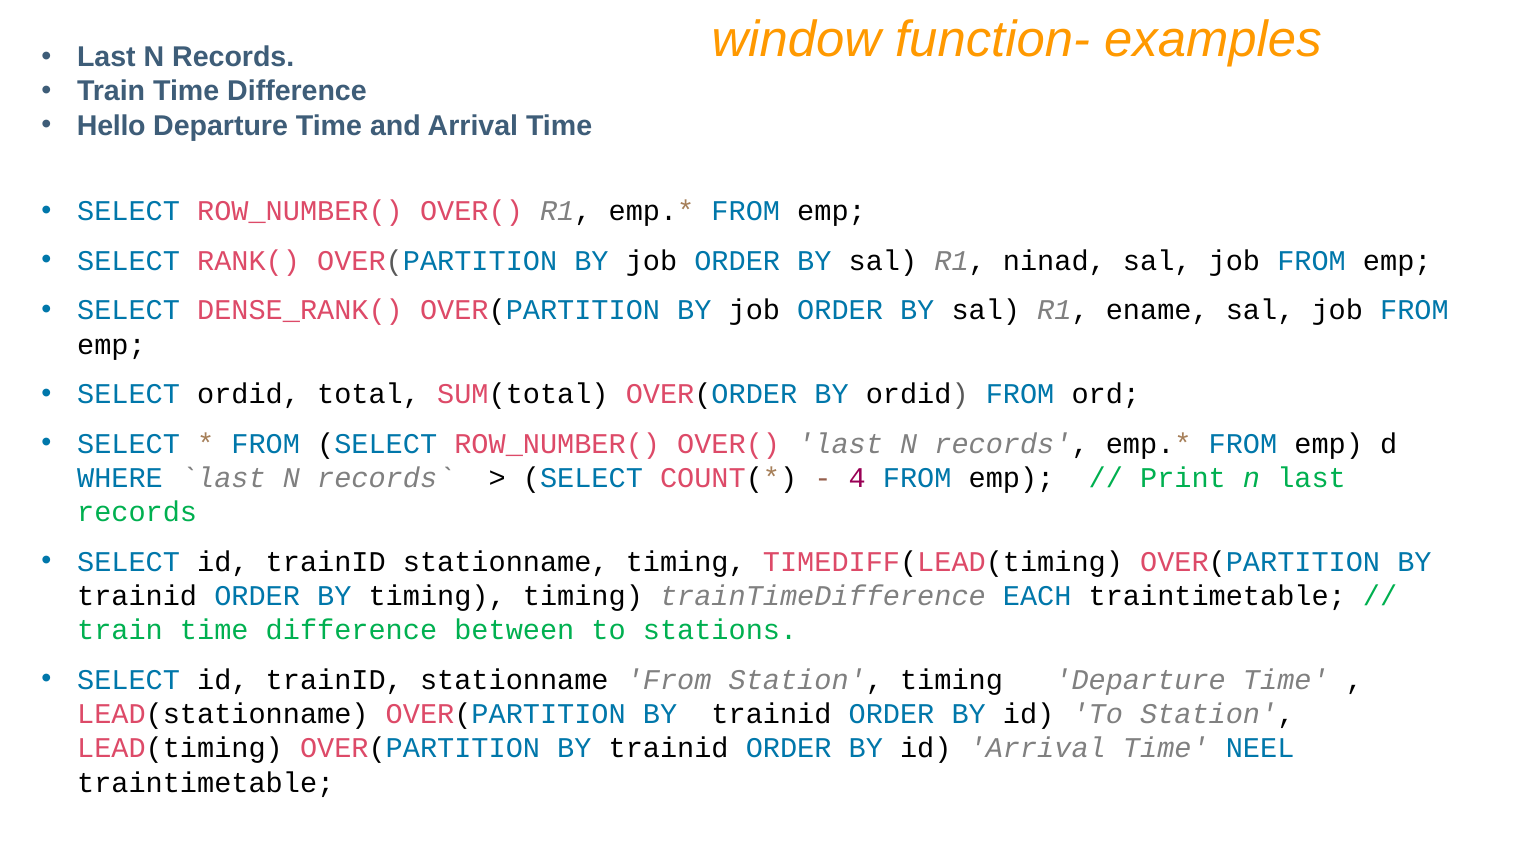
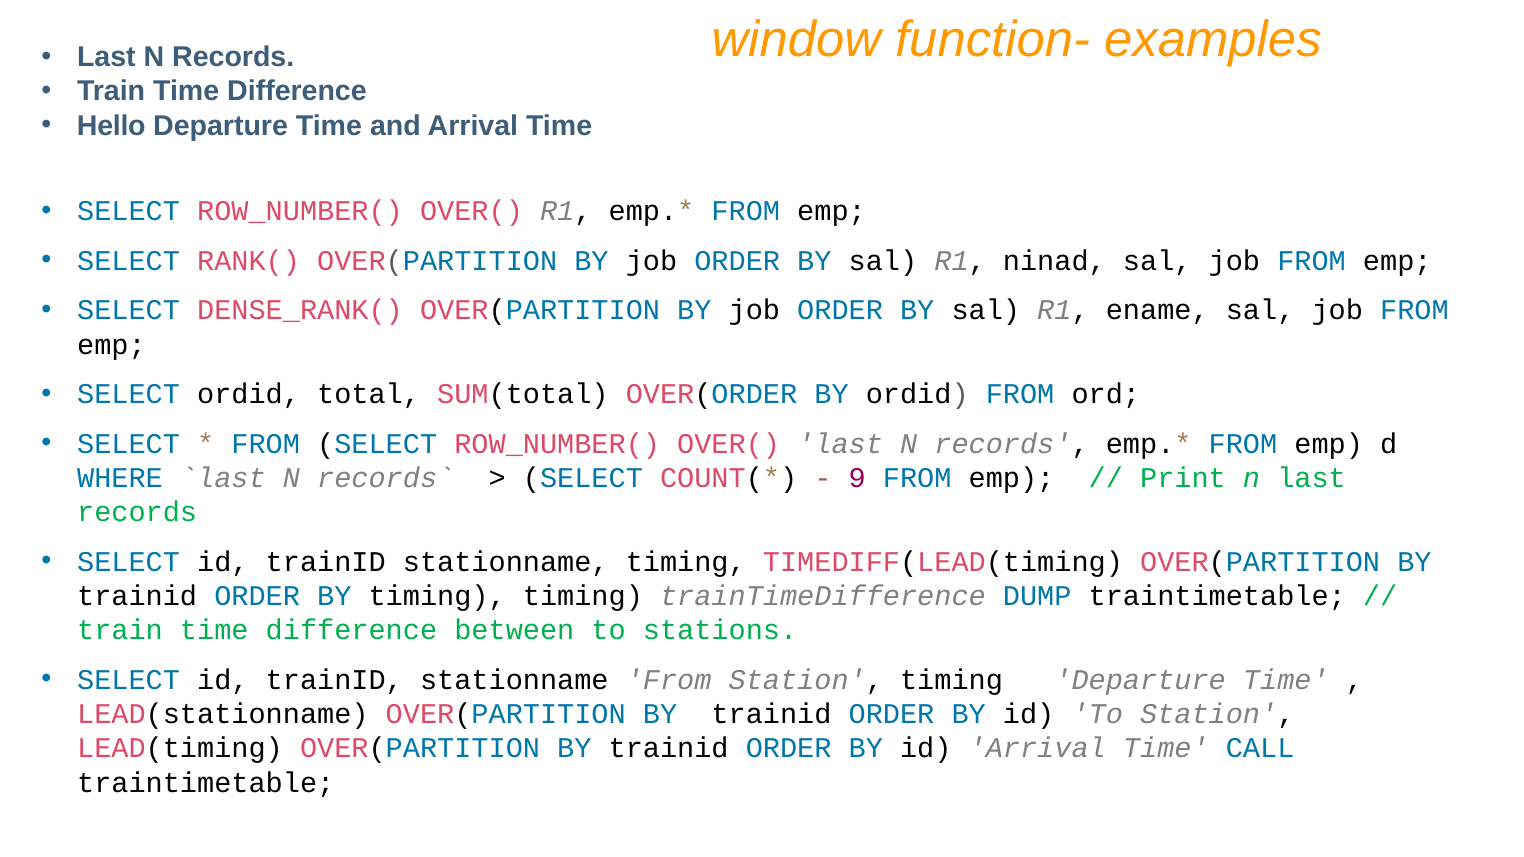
4: 4 -> 9
EACH: EACH -> DUMP
NEEL: NEEL -> CALL
